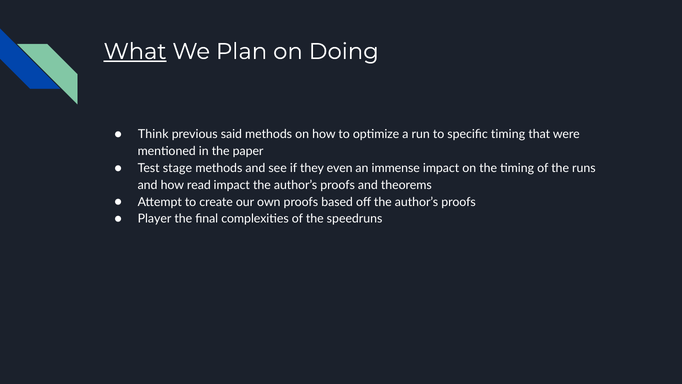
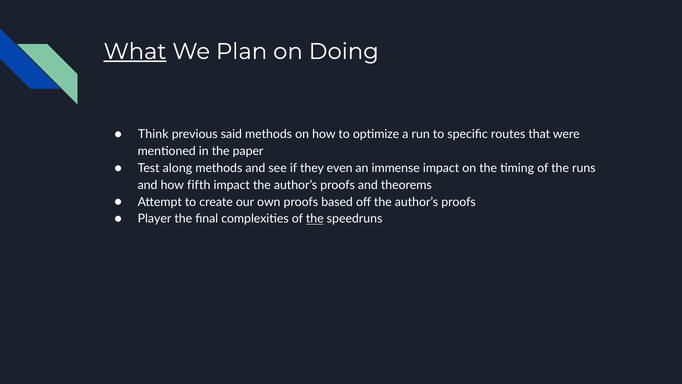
specific timing: timing -> routes
stage: stage -> along
read: read -> fifth
the at (315, 219) underline: none -> present
